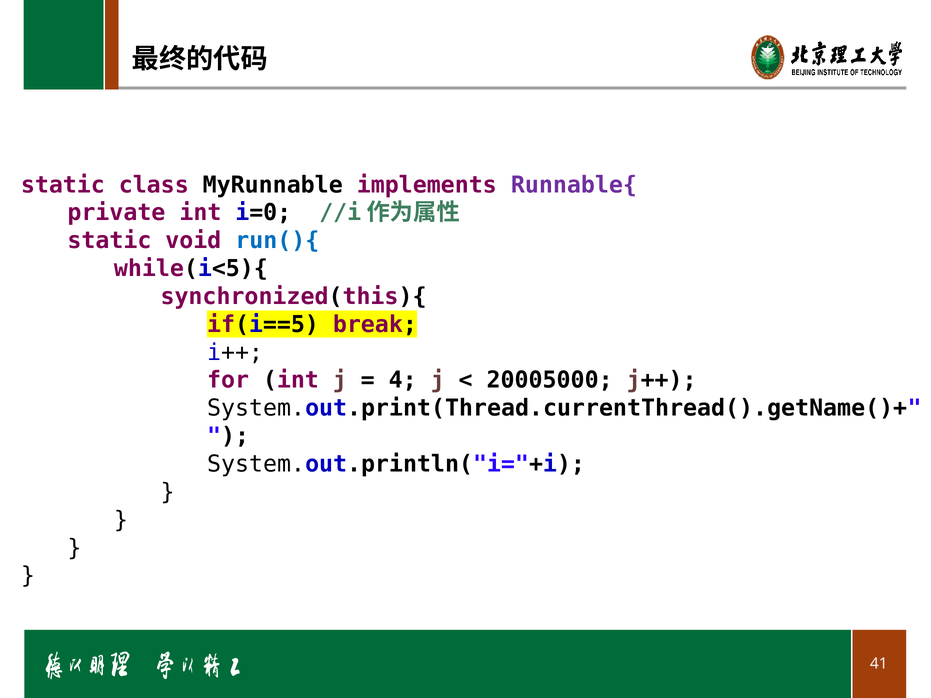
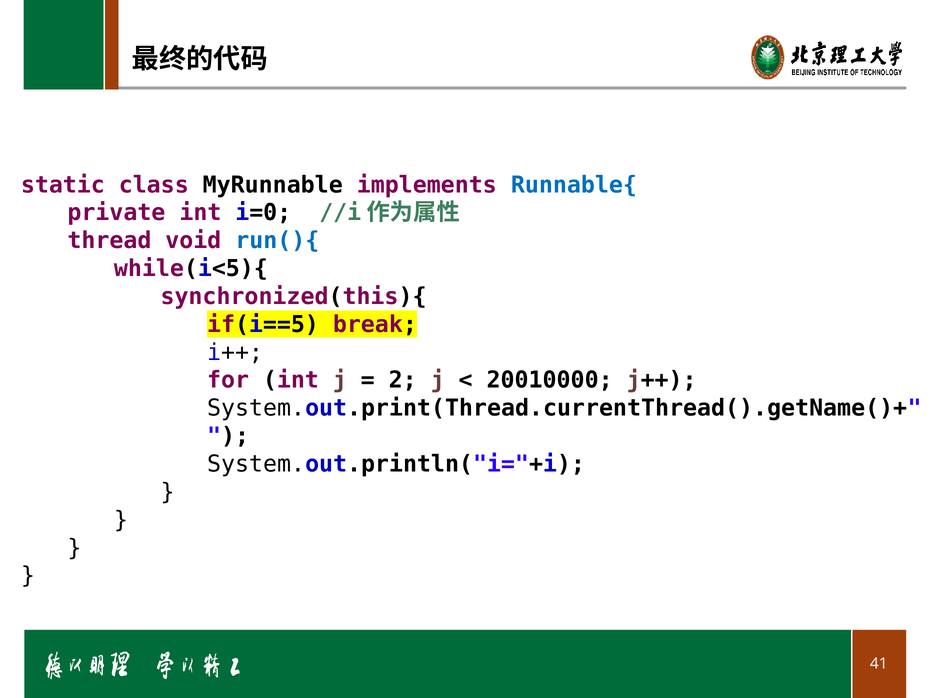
Runnable{ colour: purple -> blue
static at (109, 241): static -> thread
4: 4 -> 2
20005000: 20005000 -> 20010000
